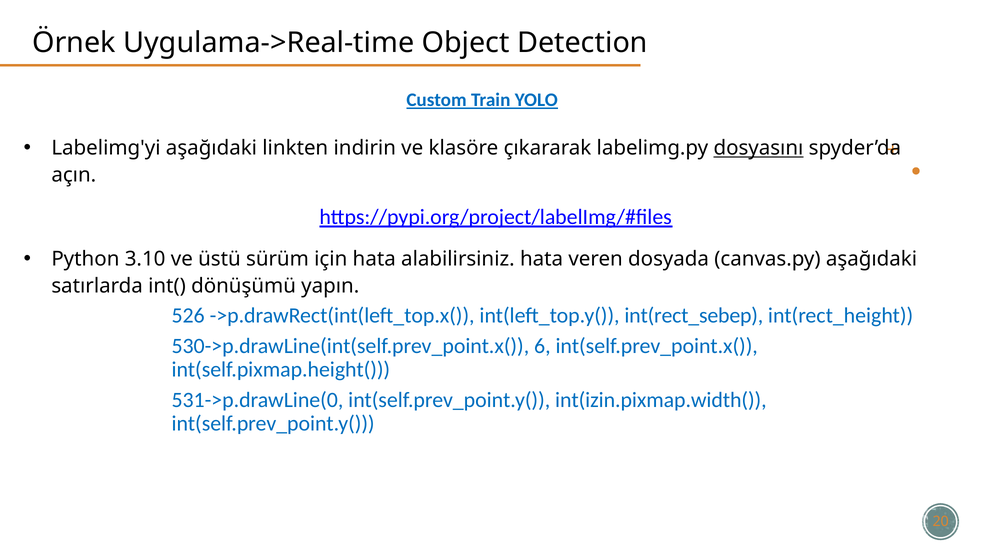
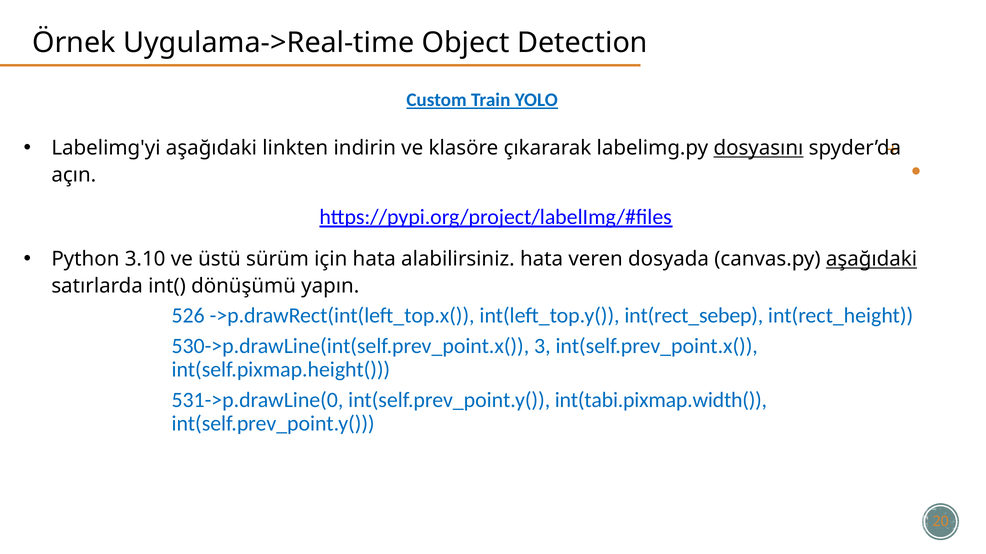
aşağıdaki at (872, 259) underline: none -> present
6: 6 -> 3
int(izin.pixmap.width(: int(izin.pixmap.width( -> int(tabi.pixmap.width(
